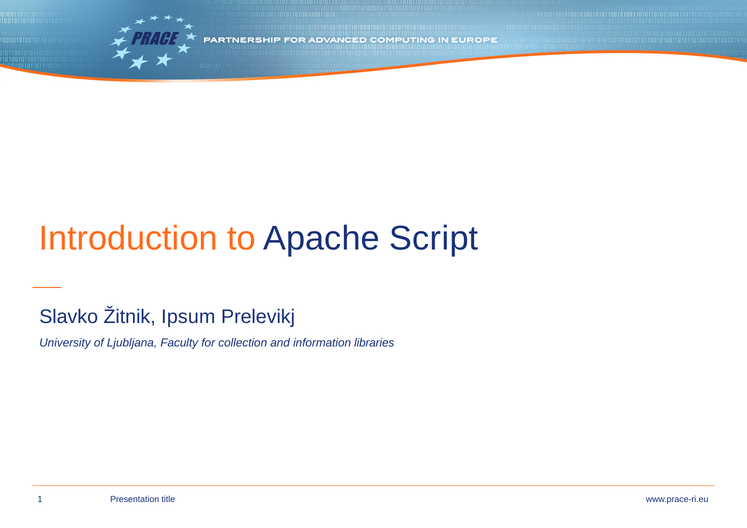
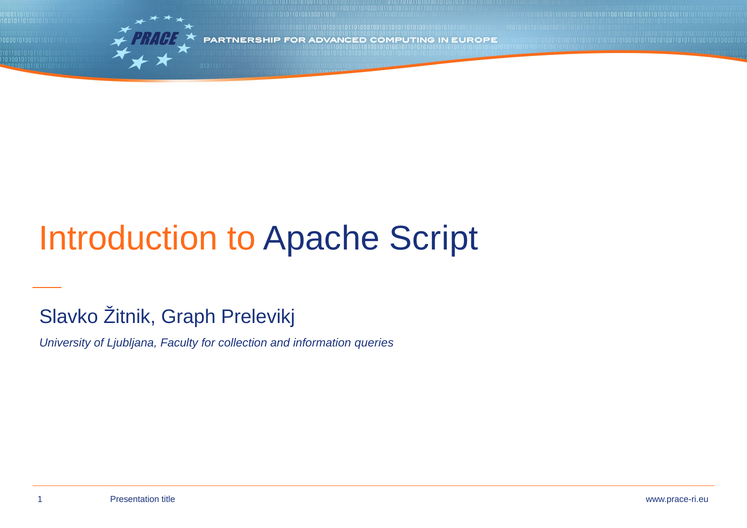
Ipsum: Ipsum -> Graph
libraries: libraries -> queries
